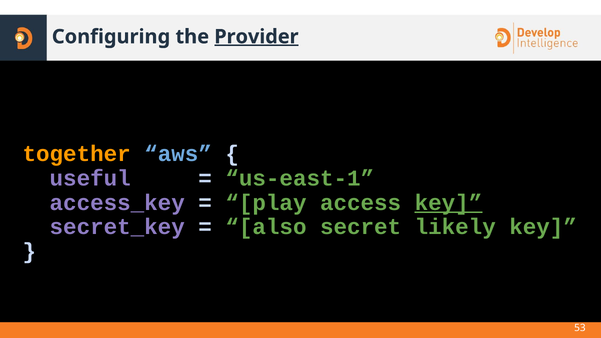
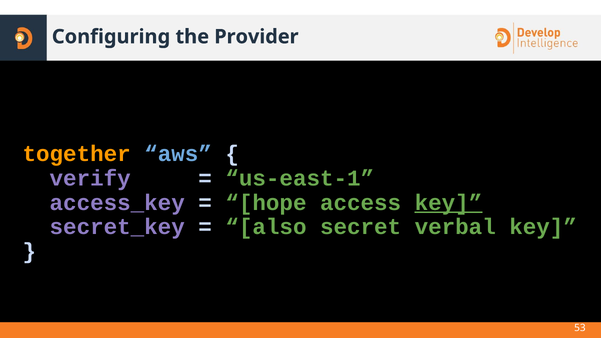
Provider underline: present -> none
useful: useful -> verify
play: play -> hope
likely: likely -> verbal
